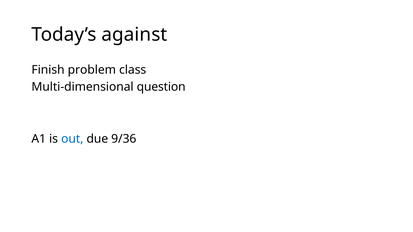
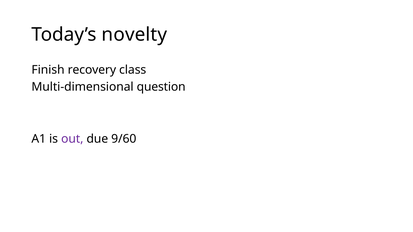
against: against -> novelty
problem: problem -> recovery
out colour: blue -> purple
9/36: 9/36 -> 9/60
